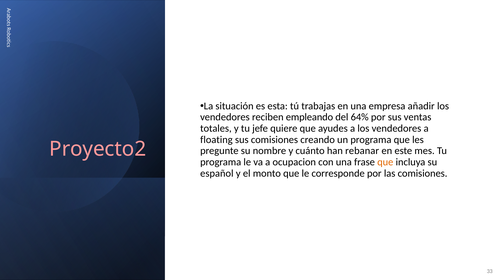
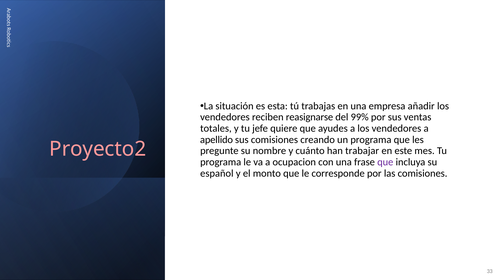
empleando: empleando -> reasignarse
64%: 64% -> 99%
floating: floating -> apellido
rebanar: rebanar -> trabajar
que at (385, 162) colour: orange -> purple
